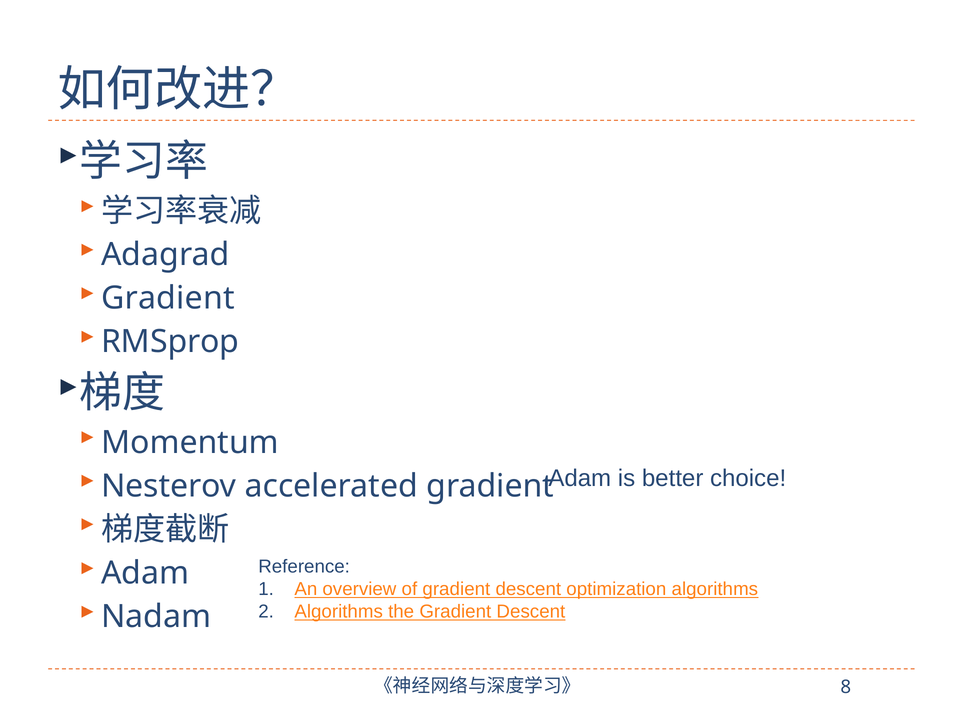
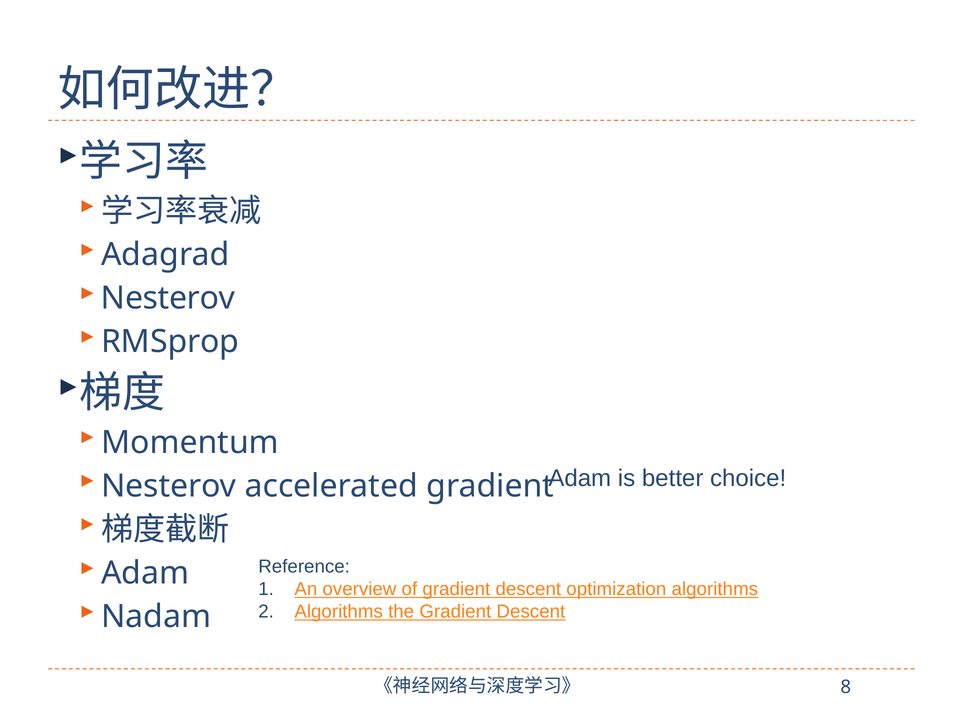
Gradient at (168, 298): Gradient -> Nesterov
